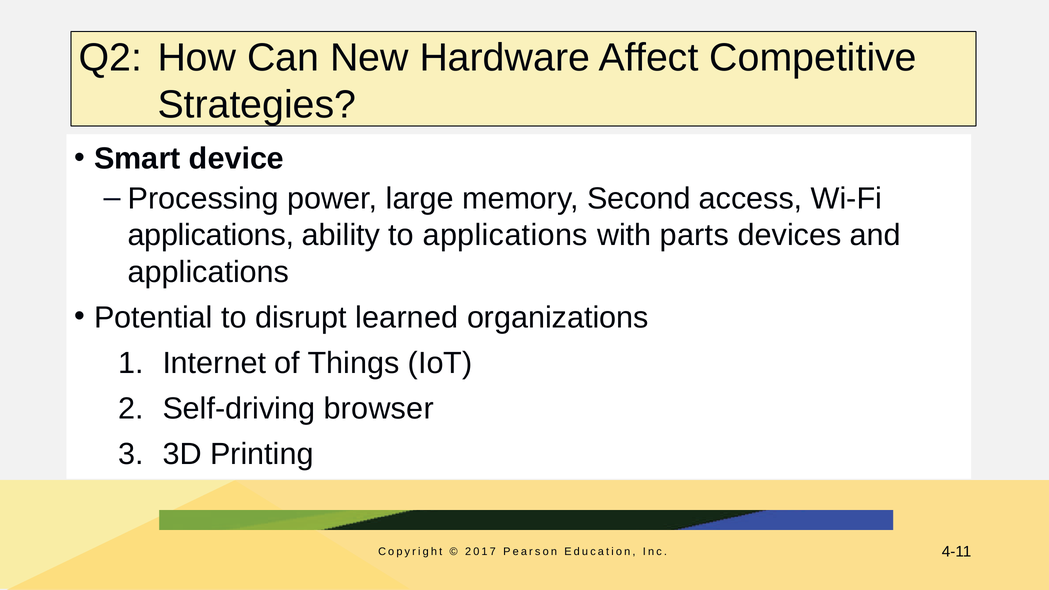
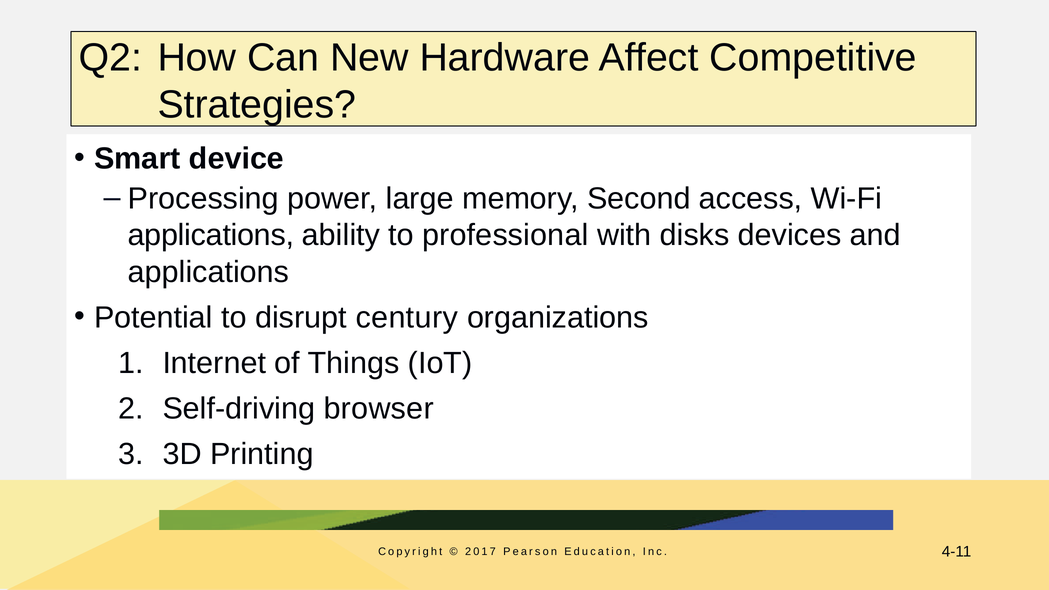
to applications: applications -> professional
parts: parts -> disks
learned: learned -> century
